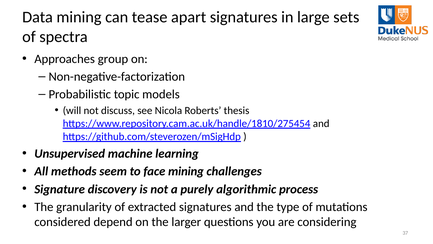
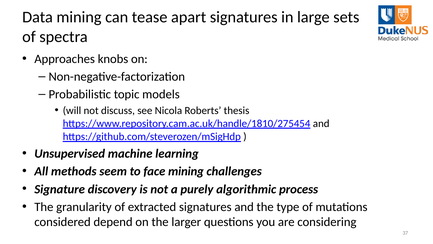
group: group -> knobs
